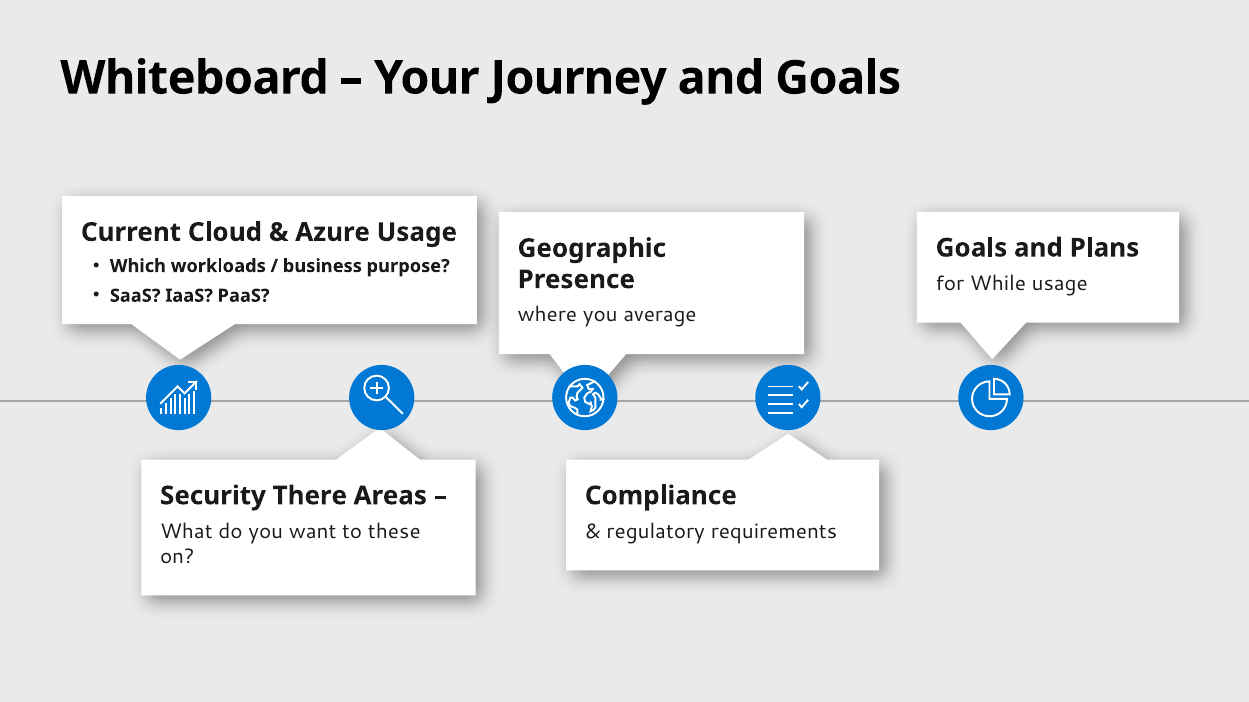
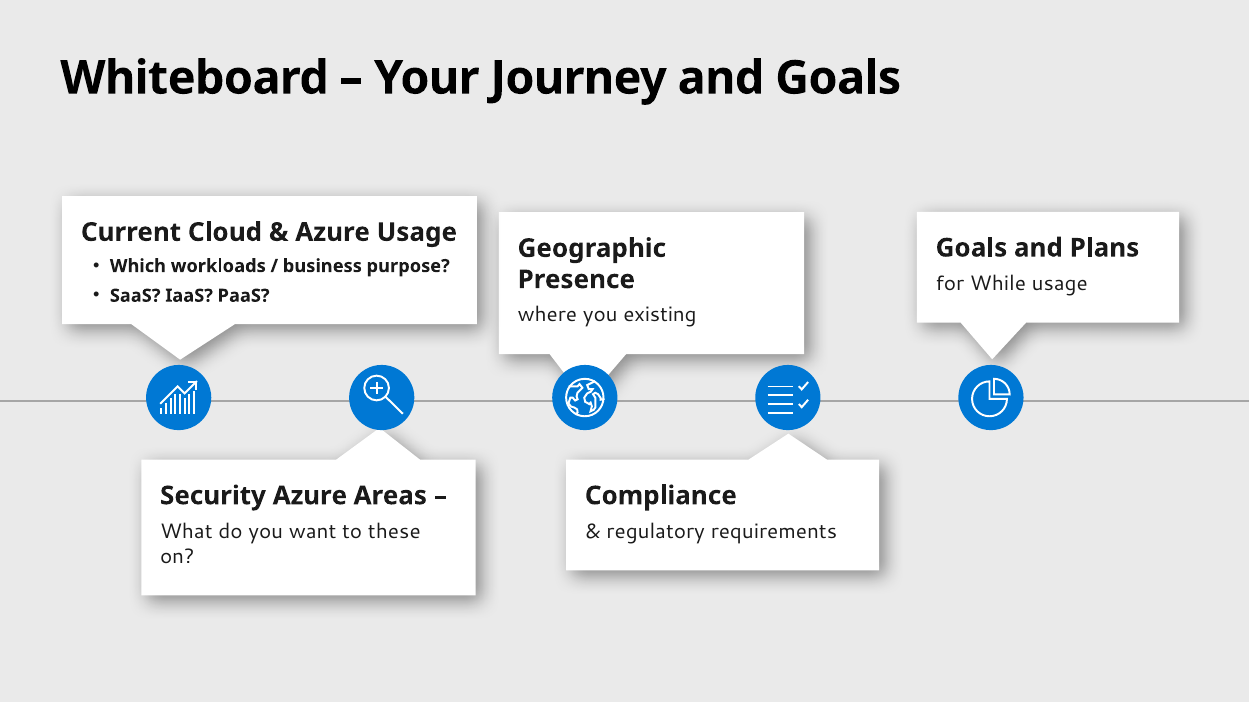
average: average -> existing
Security There: There -> Azure
